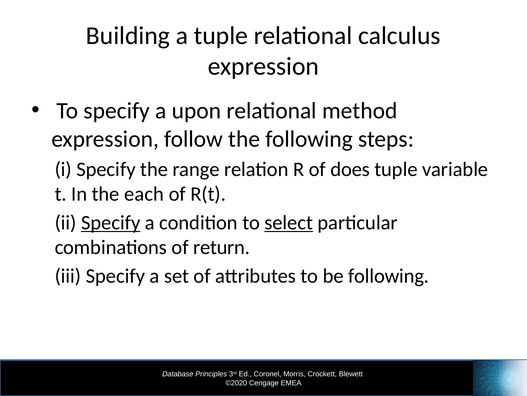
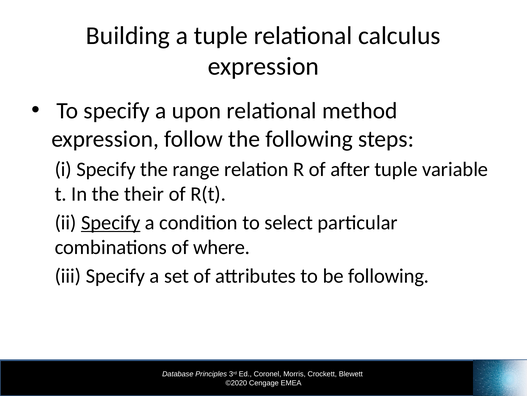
does: does -> after
each: each -> their
select underline: present -> none
return: return -> where
